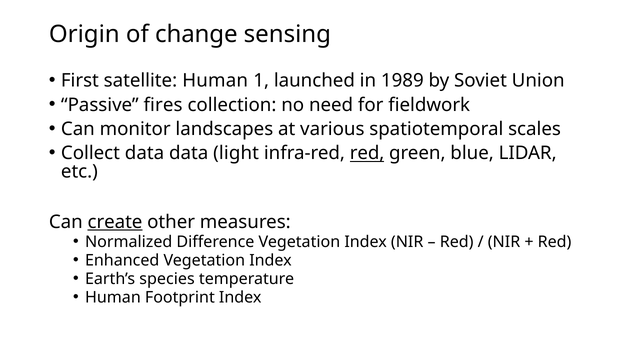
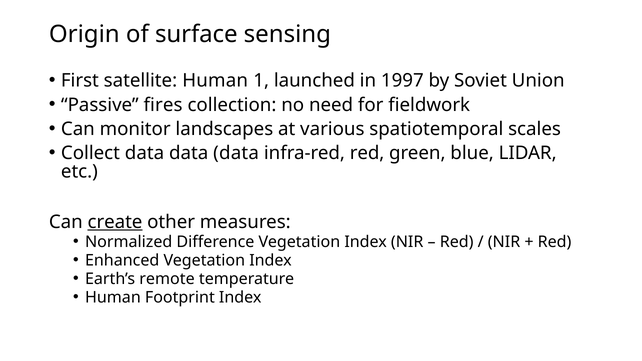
change: change -> surface
1989: 1989 -> 1997
light at (236, 153): light -> data
red at (367, 153) underline: present -> none
species: species -> remote
